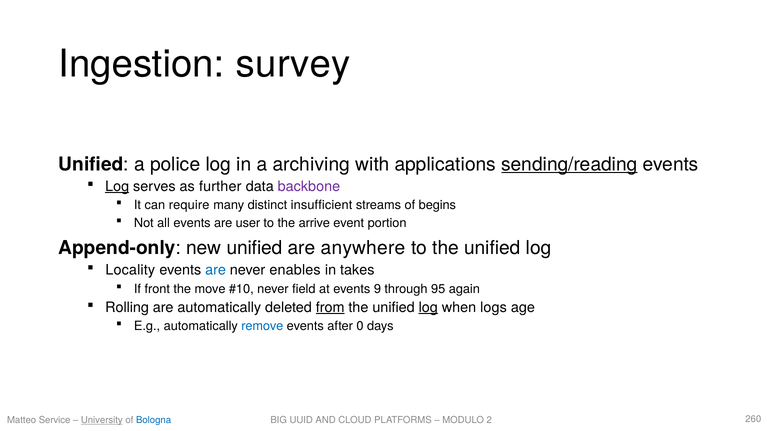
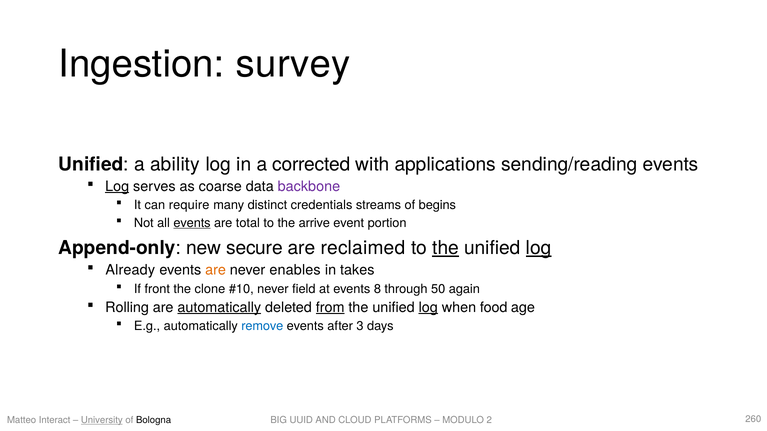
police: police -> ability
archiving: archiving -> corrected
sending/reading underline: present -> none
further: further -> coarse
insufficient: insufficient -> credentials
events at (192, 223) underline: none -> present
user: user -> total
new unified: unified -> secure
anywhere: anywhere -> reclaimed
the at (446, 248) underline: none -> present
log at (539, 248) underline: none -> present
Locality: Locality -> Already
are at (216, 270) colour: blue -> orange
move: move -> clone
9: 9 -> 8
95: 95 -> 50
automatically at (219, 308) underline: none -> present
logs: logs -> food
0: 0 -> 3
Service: Service -> Interact
Bologna colour: blue -> black
